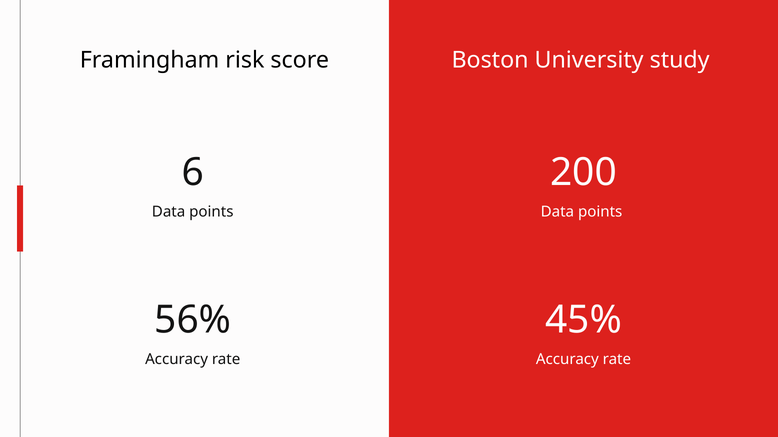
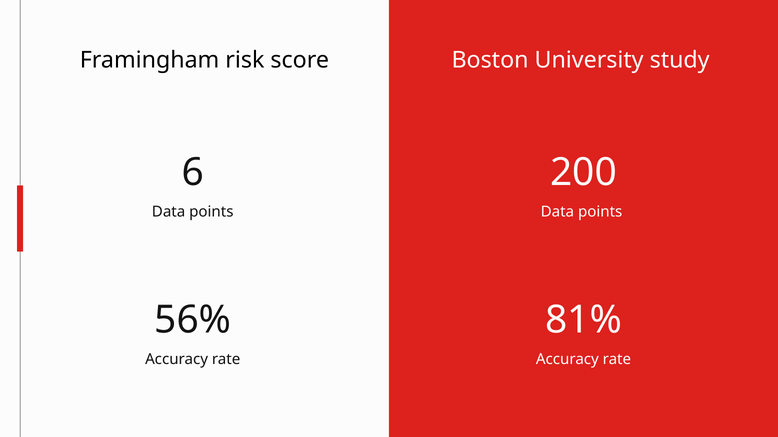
45%: 45% -> 81%
